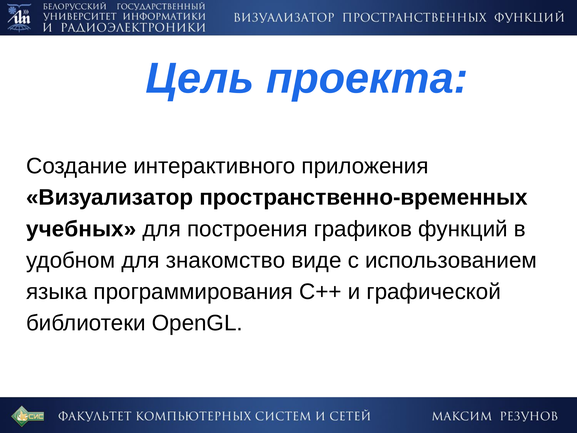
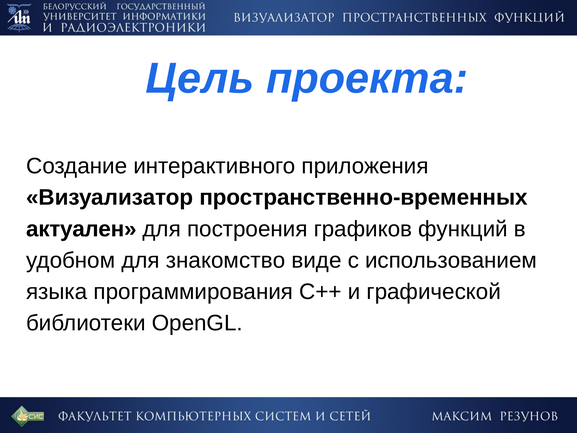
учебных: учебных -> актуален
